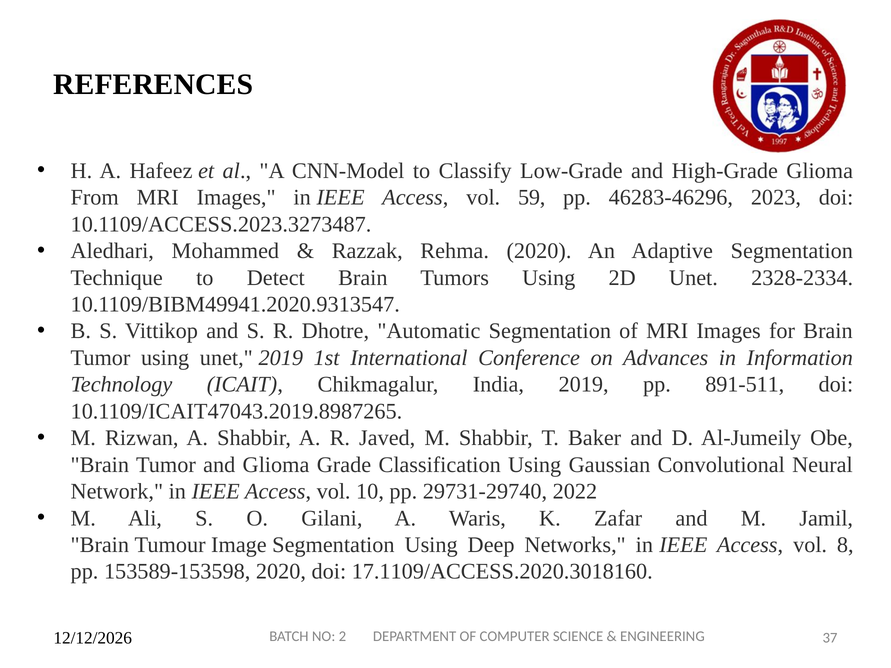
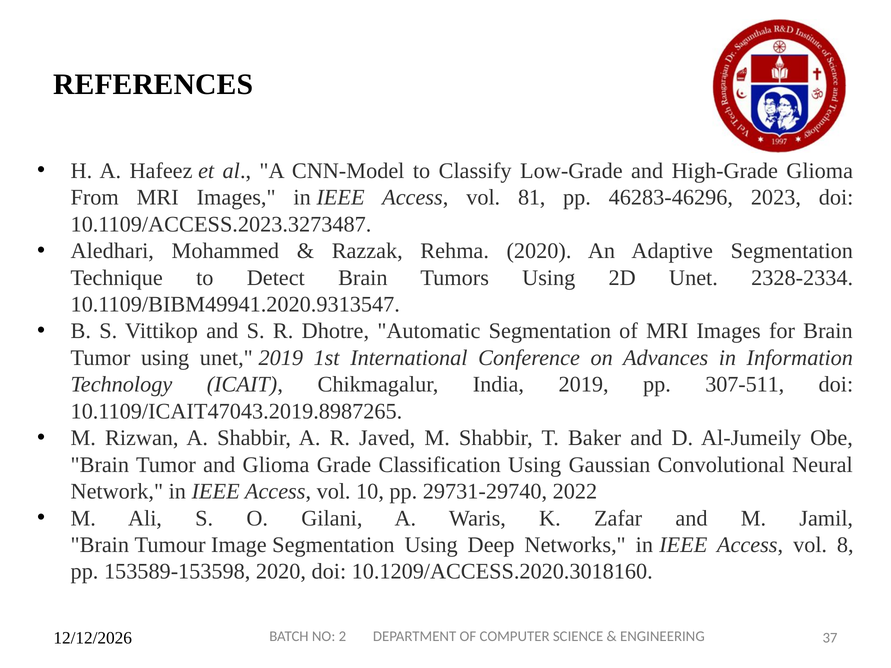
59: 59 -> 81
891-511: 891-511 -> 307-511
17.1109/ACCESS.2020.3018160: 17.1109/ACCESS.2020.3018160 -> 10.1209/ACCESS.2020.3018160
